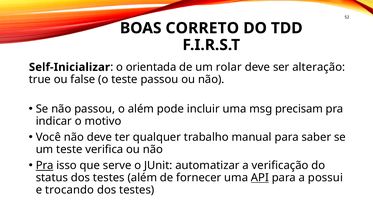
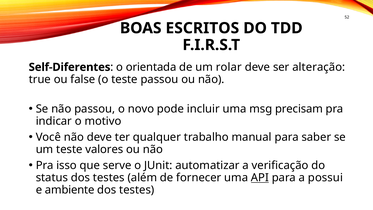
CORRETO: CORRETO -> ESCRITOS
Self-Inicializar: Self-Inicializar -> Self-Diferentes
o além: além -> novo
verifica: verifica -> valores
Pra at (45, 165) underline: present -> none
trocando: trocando -> ambiente
